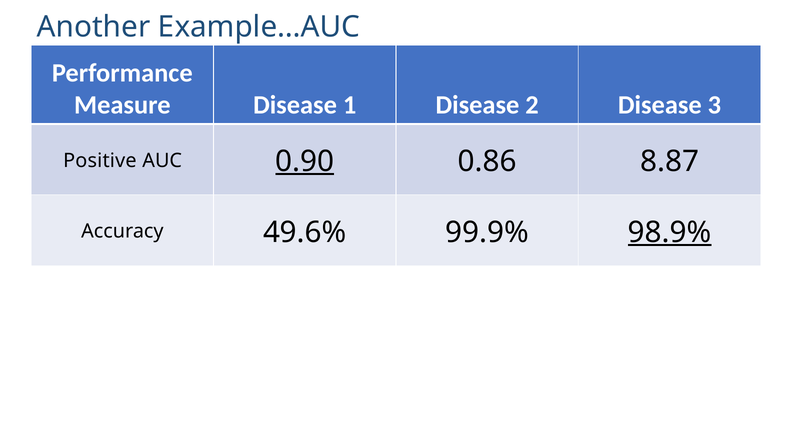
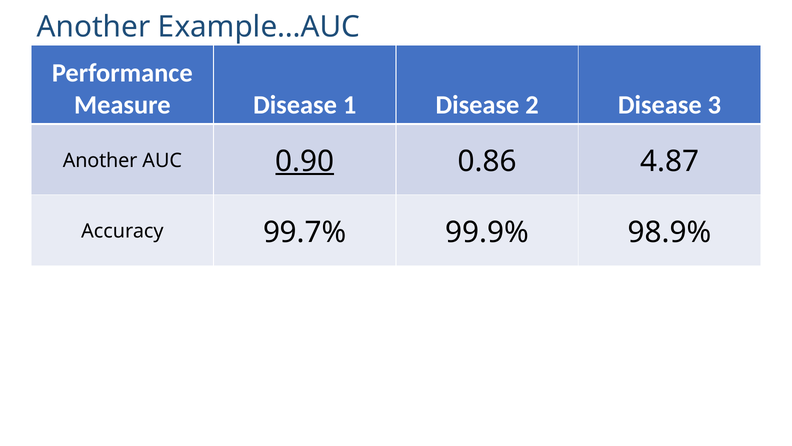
Positive at (100, 160): Positive -> Another
8.87: 8.87 -> 4.87
49.6%: 49.6% -> 99.7%
98.9% underline: present -> none
